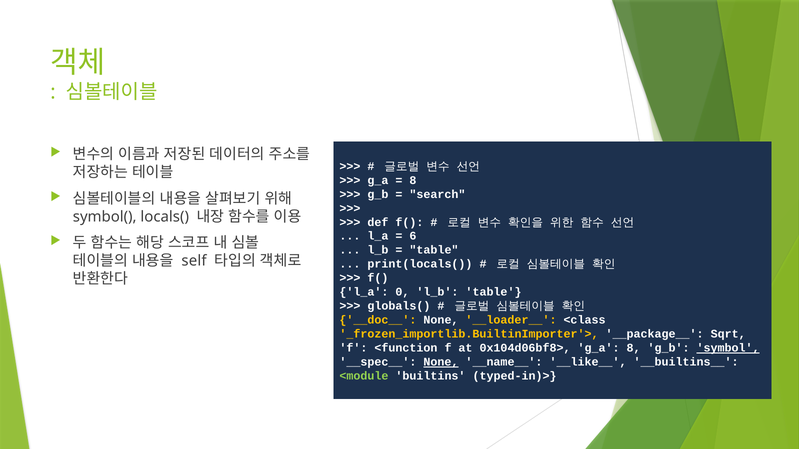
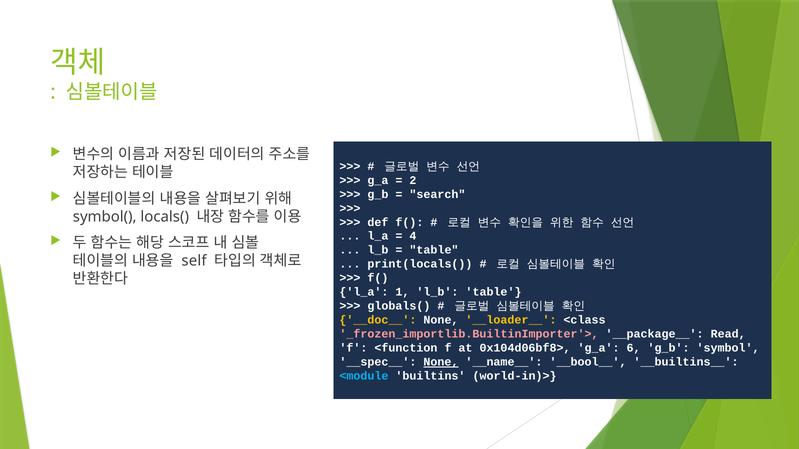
8 at (413, 180): 8 -> 2
6: 6 -> 4
0: 0 -> 1
_frozen_importlib.BuiltinImporter'> colour: yellow -> pink
Sqrt: Sqrt -> Read
g_a 8: 8 -> 6
symbol underline: present -> none
__like__: __like__ -> __bool__
<module colour: light green -> light blue
typed-in)>: typed-in)> -> world-in)>
